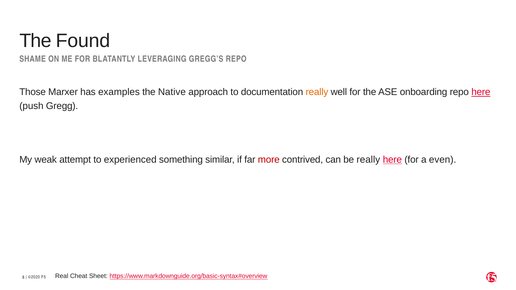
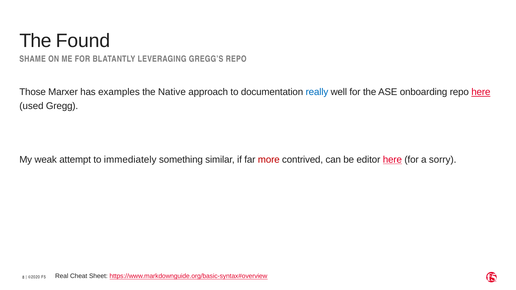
really at (317, 92) colour: orange -> blue
push: push -> used
experienced: experienced -> immediately
be really: really -> editor
even: even -> sorry
